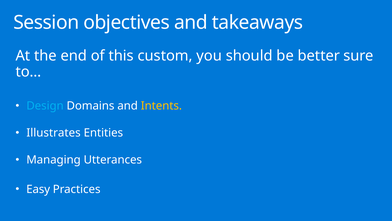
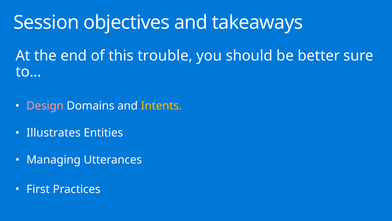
custom: custom -> trouble
Design colour: light blue -> pink
Easy: Easy -> First
